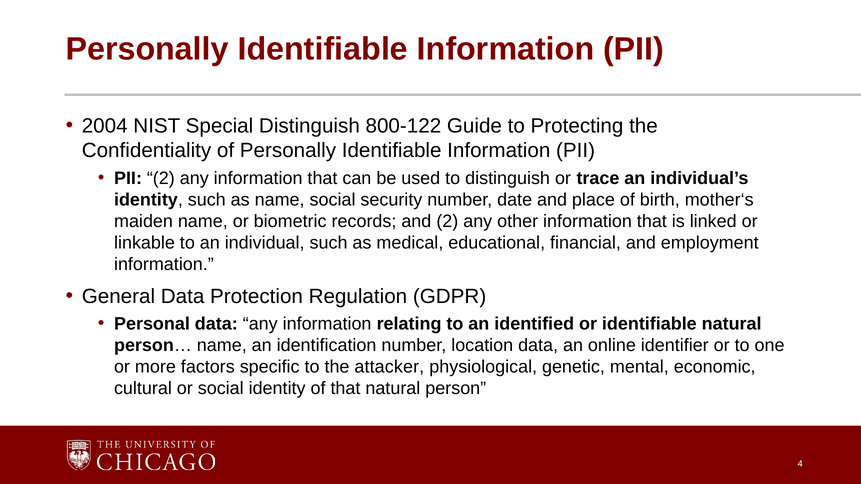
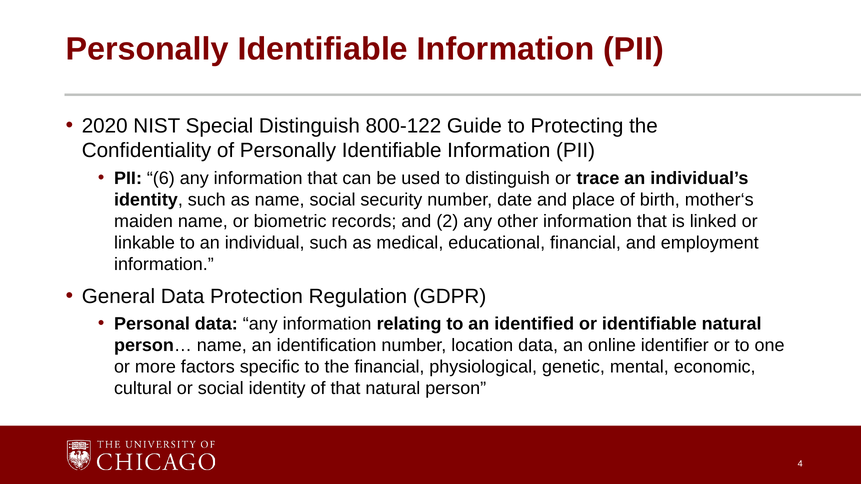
2004: 2004 -> 2020
PII 2: 2 -> 6
the attacker: attacker -> financial
